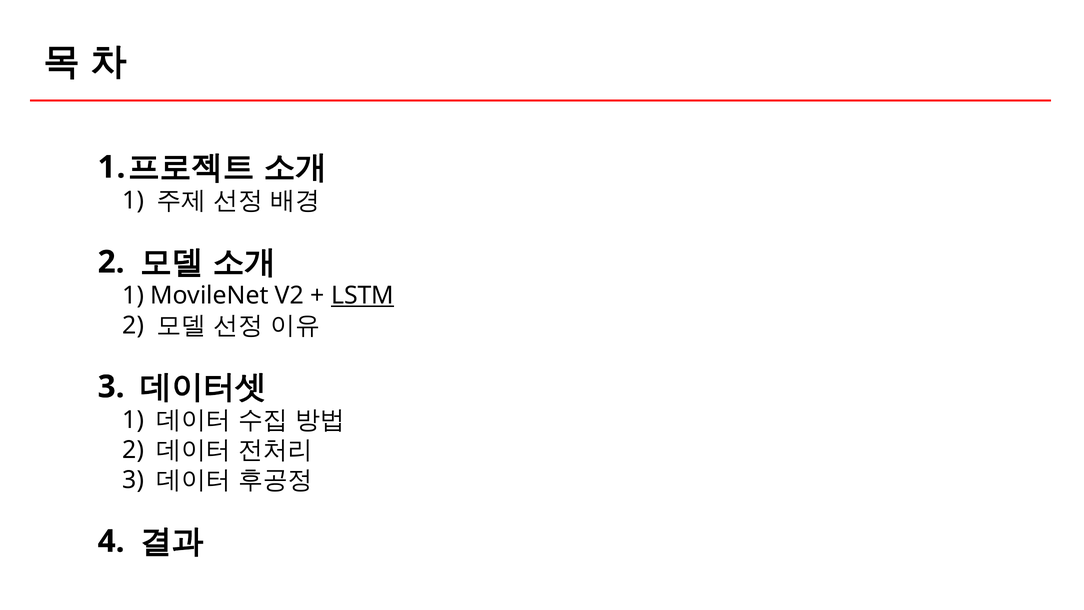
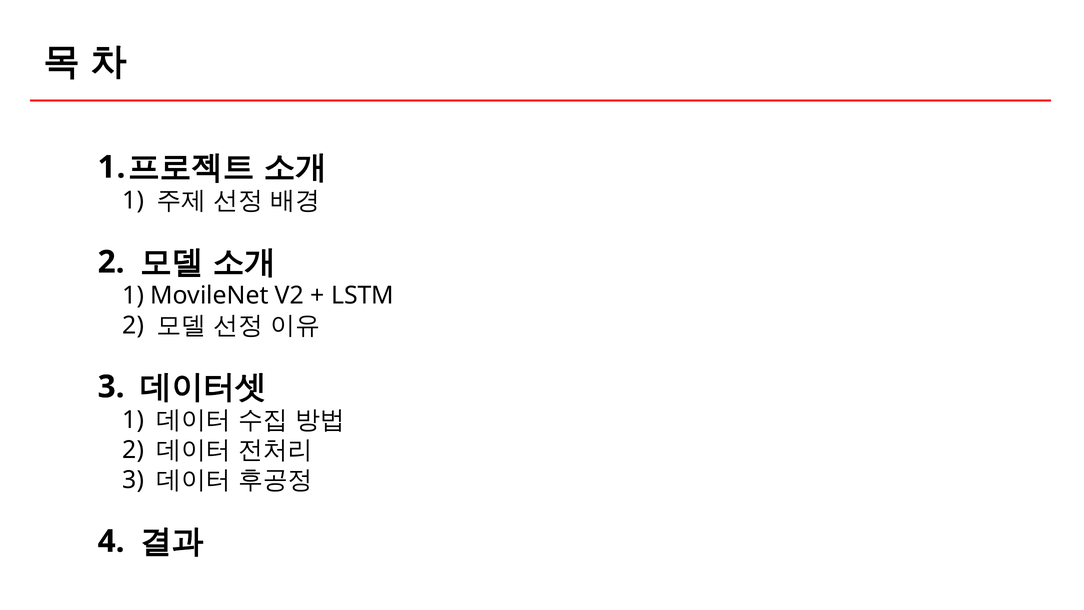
LSTM underline: present -> none
